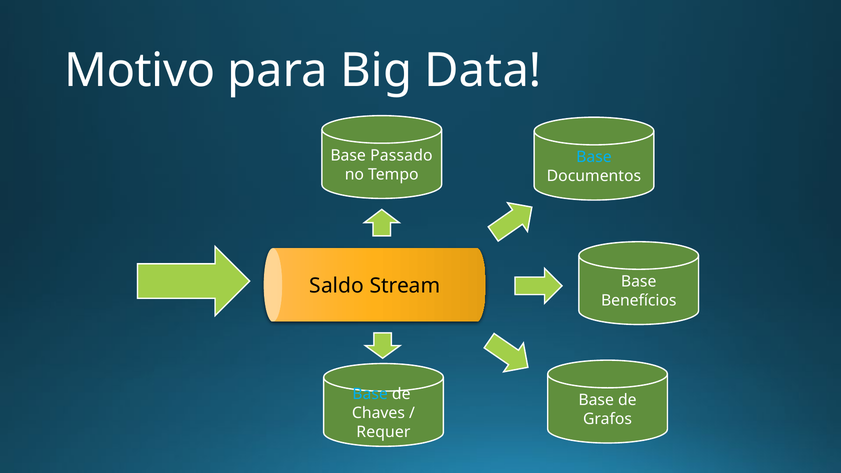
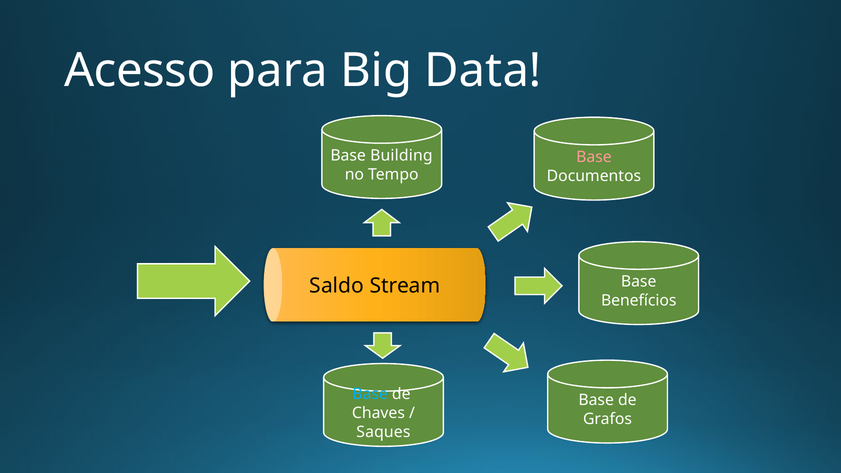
Motivo: Motivo -> Acesso
Passado: Passado -> Building
Base at (594, 157) colour: light blue -> pink
Requer: Requer -> Saques
